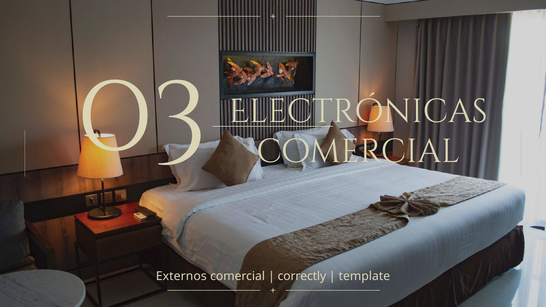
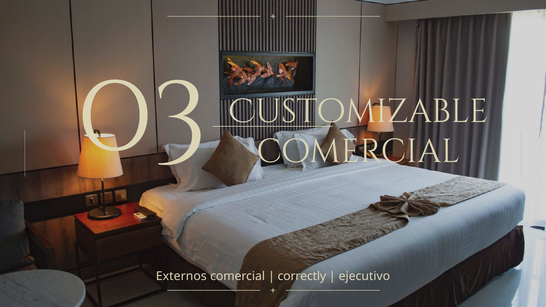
Electrónicas: Electrónicas -> Customizable
template: template -> ejecutivo
